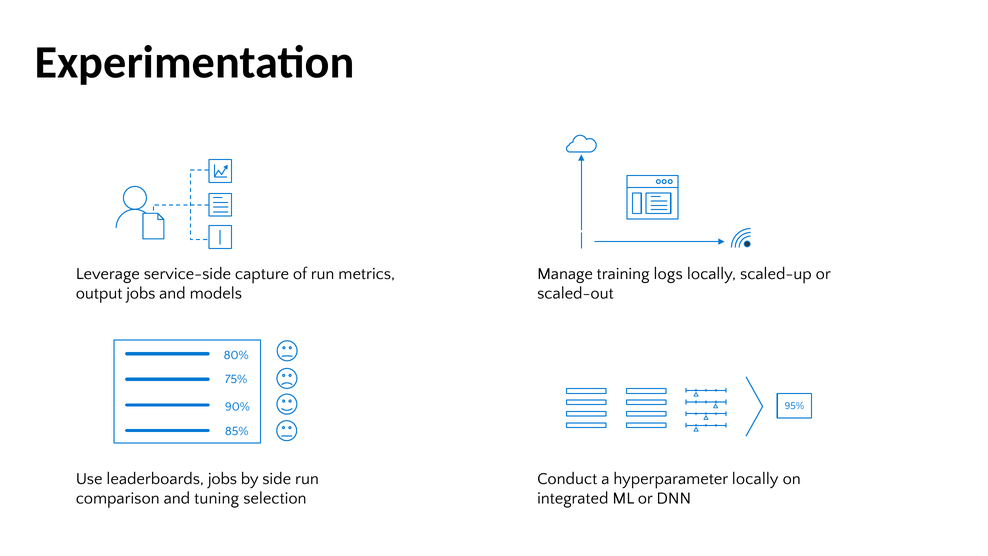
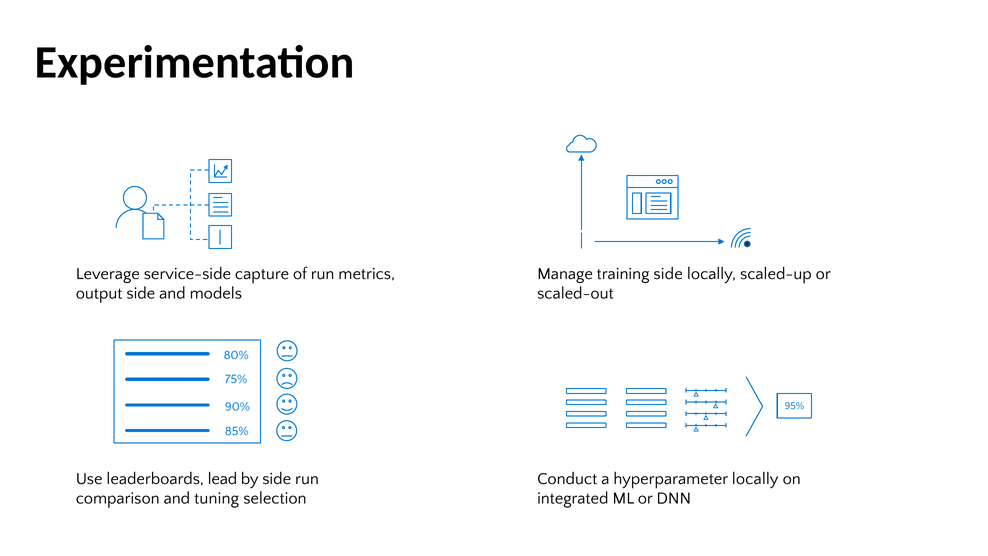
training logs: logs -> side
output jobs: jobs -> side
leaderboards jobs: jobs -> lead
